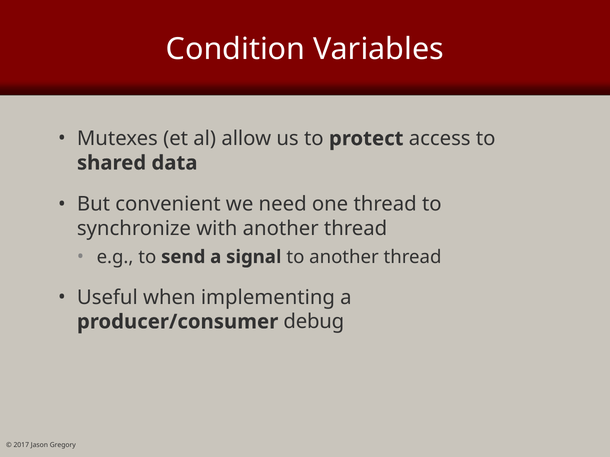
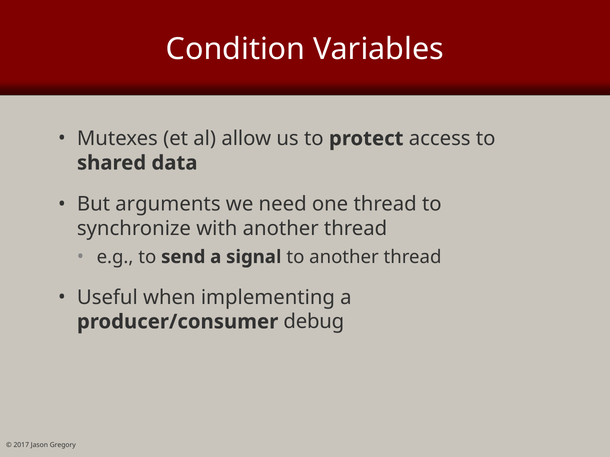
convenient: convenient -> arguments
